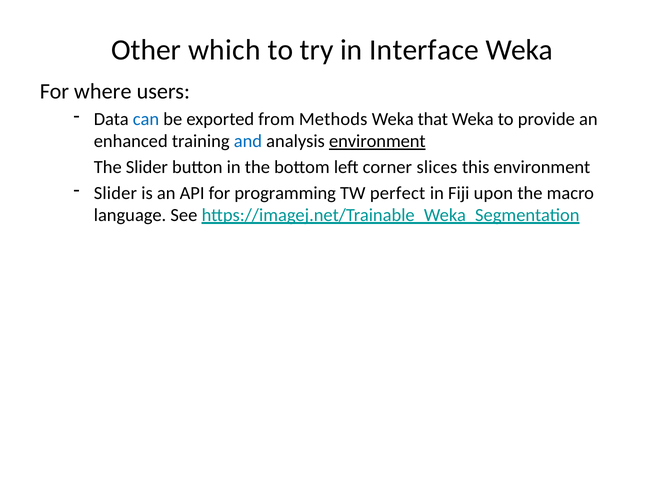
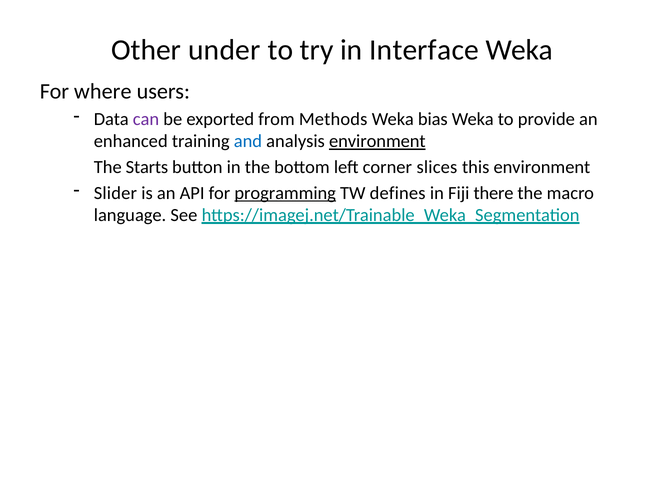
which: which -> under
can colour: blue -> purple
that: that -> bias
The Slider: Slider -> Starts
programming underline: none -> present
perfect: perfect -> defines
upon: upon -> there
